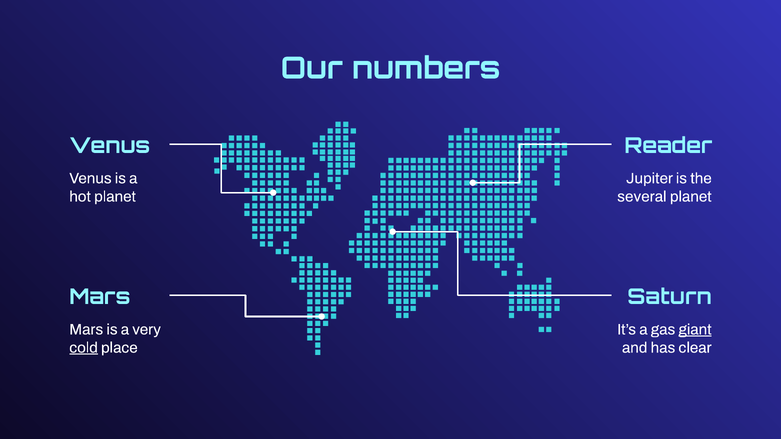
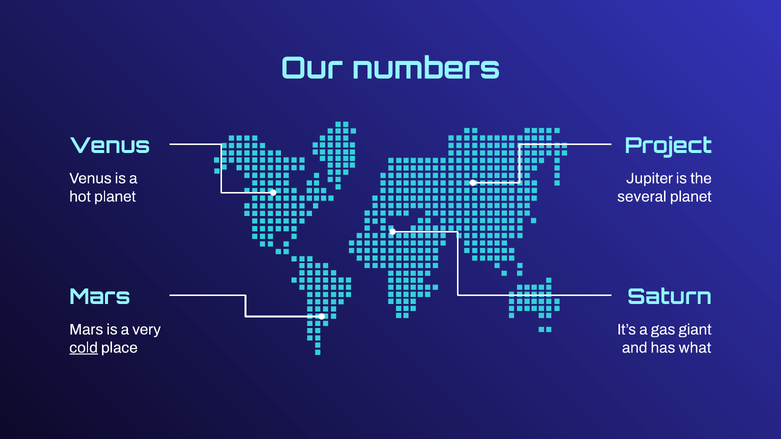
Reader: Reader -> Project
giant underline: present -> none
clear: clear -> what
